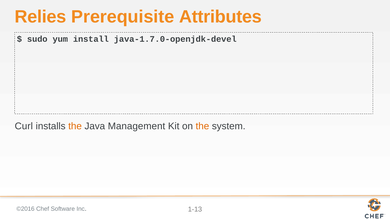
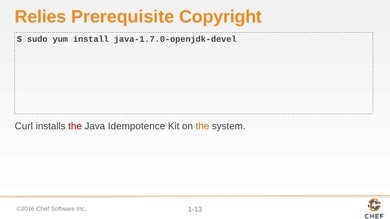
Attributes: Attributes -> Copyright
the at (75, 126) colour: orange -> red
Management: Management -> Idempotence
